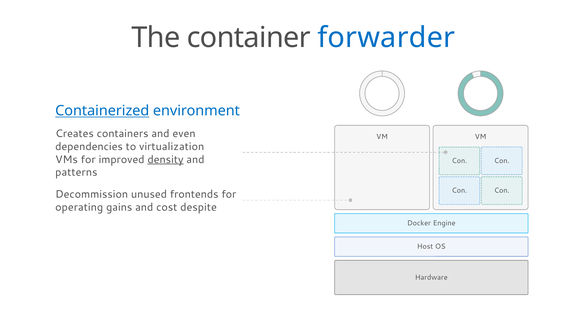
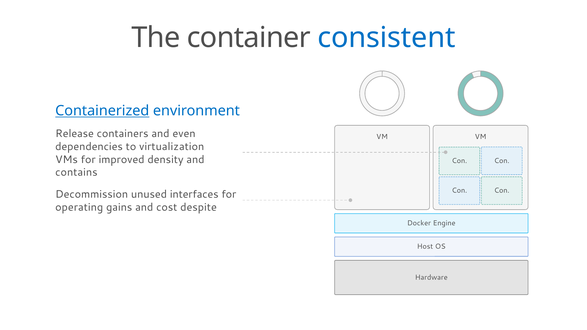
forwarder: forwarder -> consistent
Creates: Creates -> Release
density underline: present -> none
patterns: patterns -> contains
frontends: frontends -> interfaces
